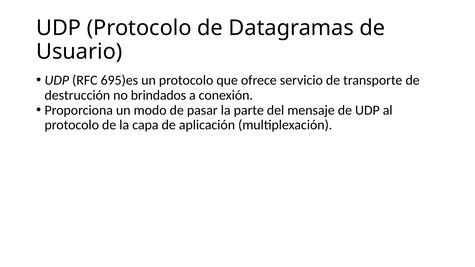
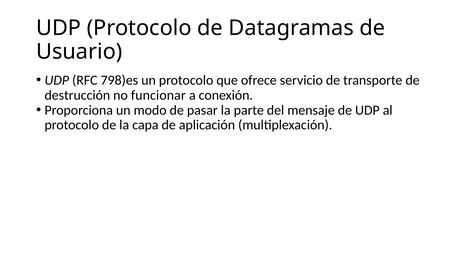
695)es: 695)es -> 798)es
brindados: brindados -> funcionar
